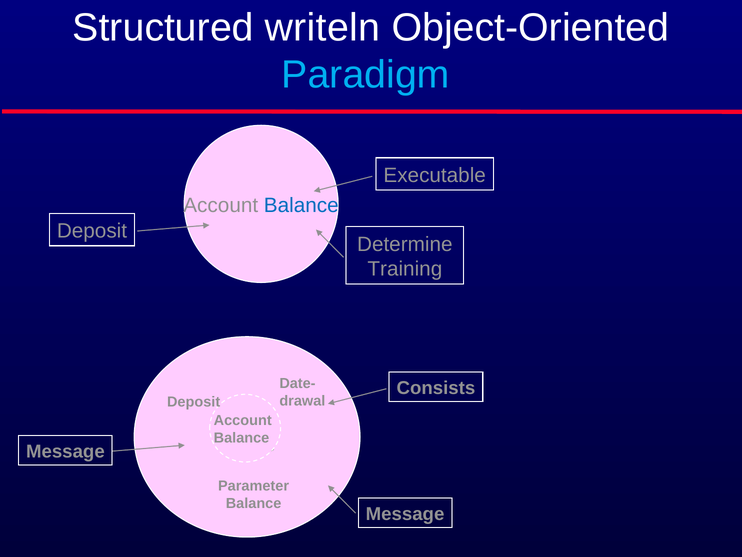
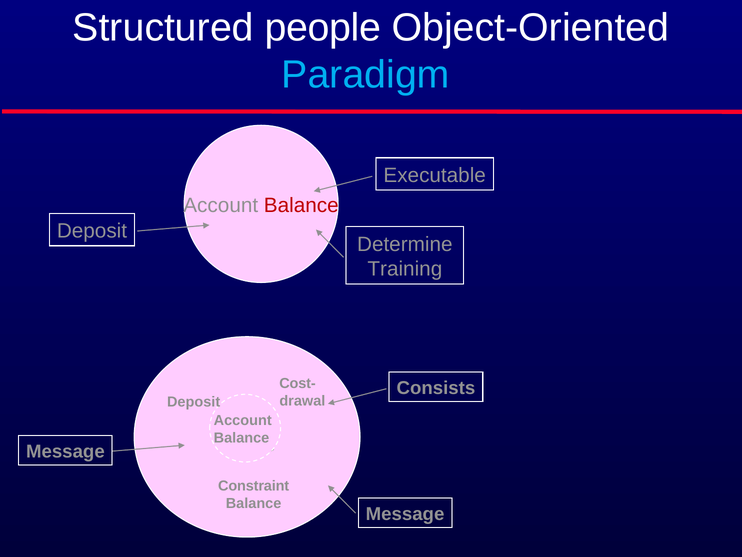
writeln: writeln -> people
Balance at (301, 205) colour: blue -> red
Date-: Date- -> Cost-
Parameter: Parameter -> Constraint
